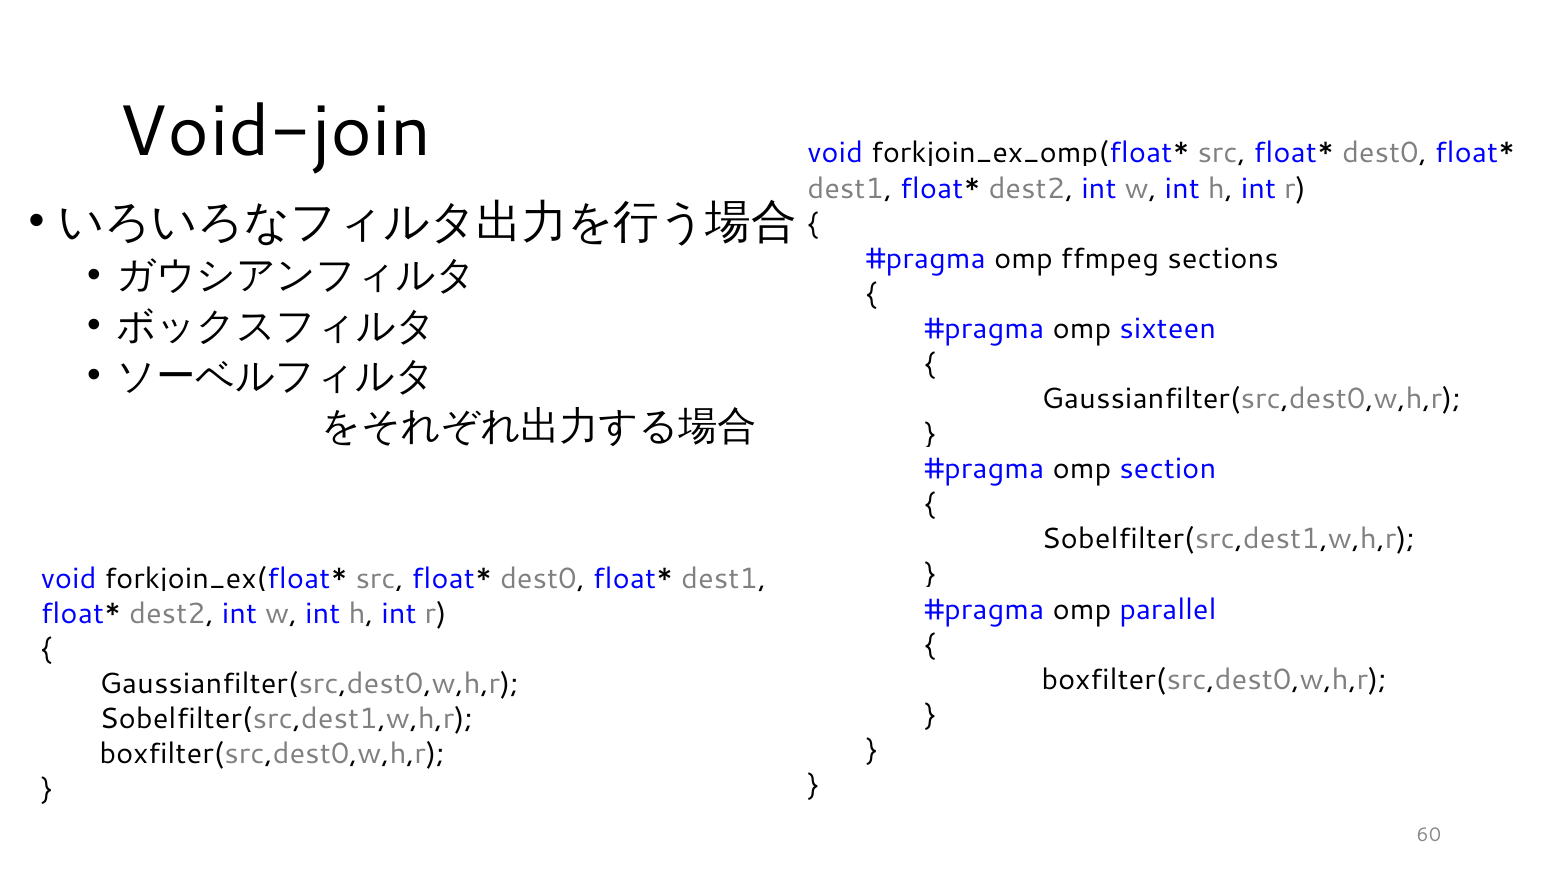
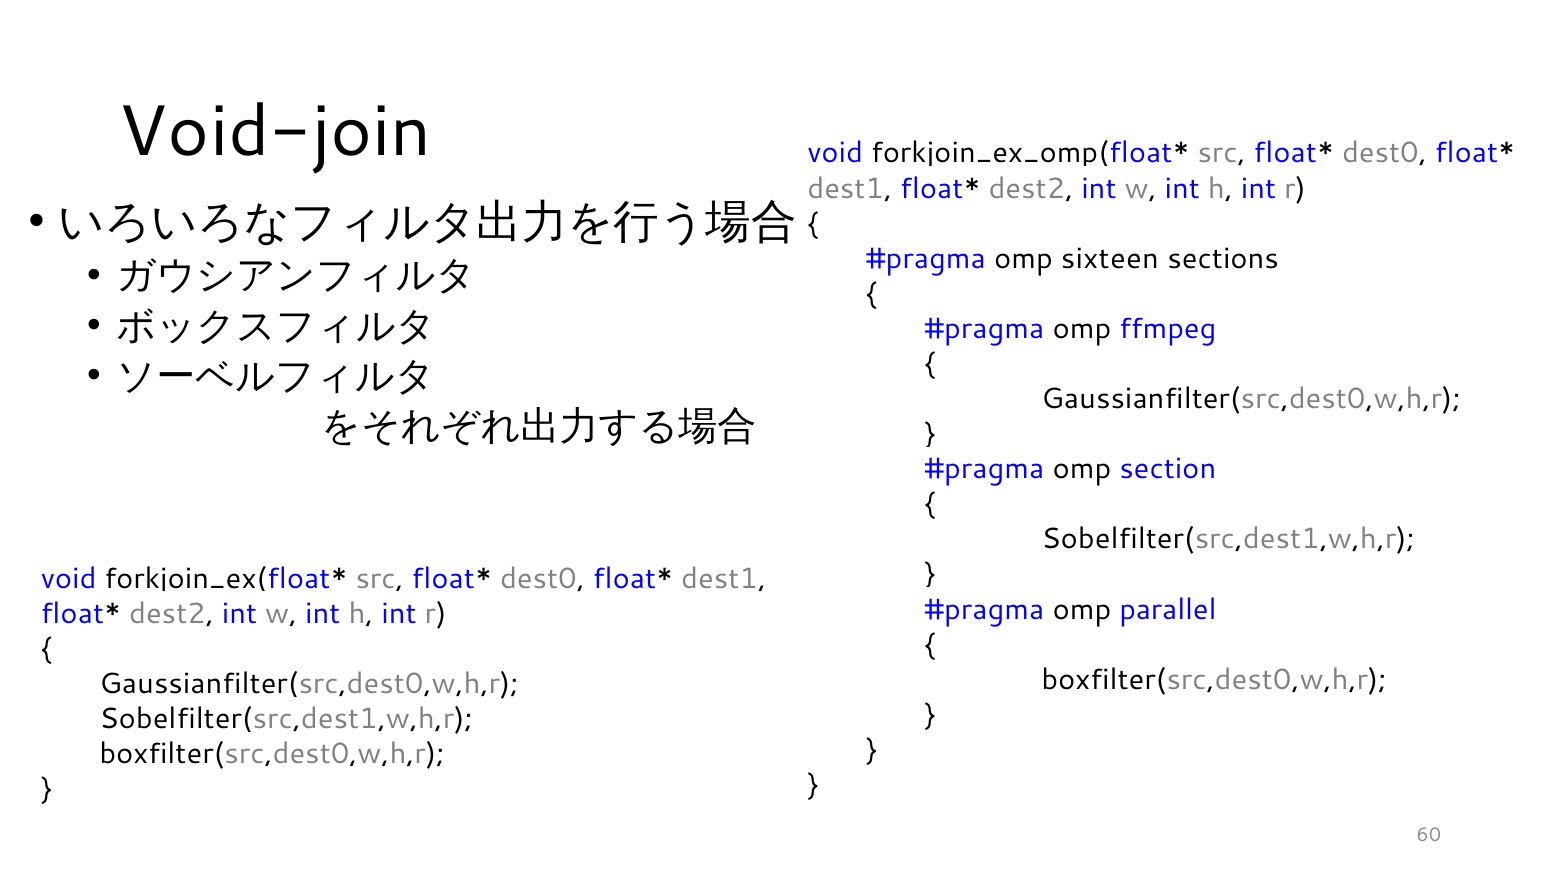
ffmpeg: ffmpeg -> sixteen
sixteen: sixteen -> ffmpeg
